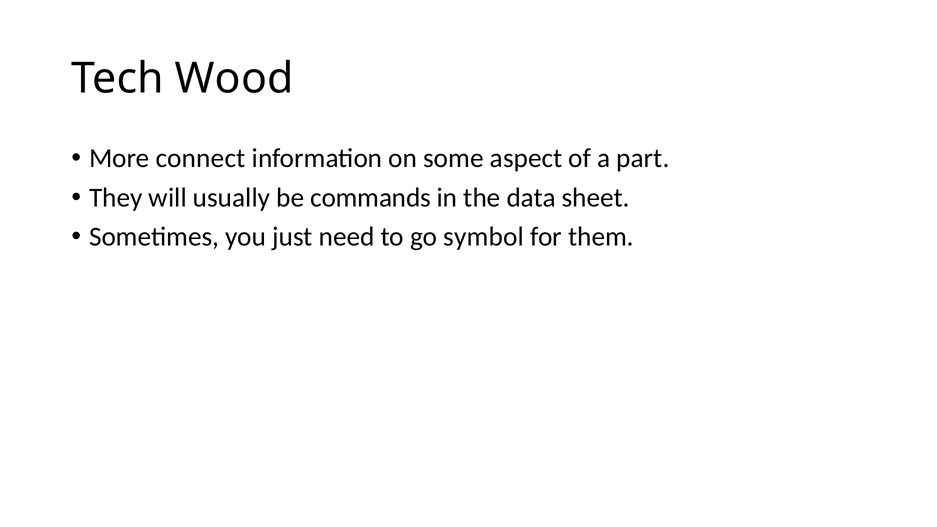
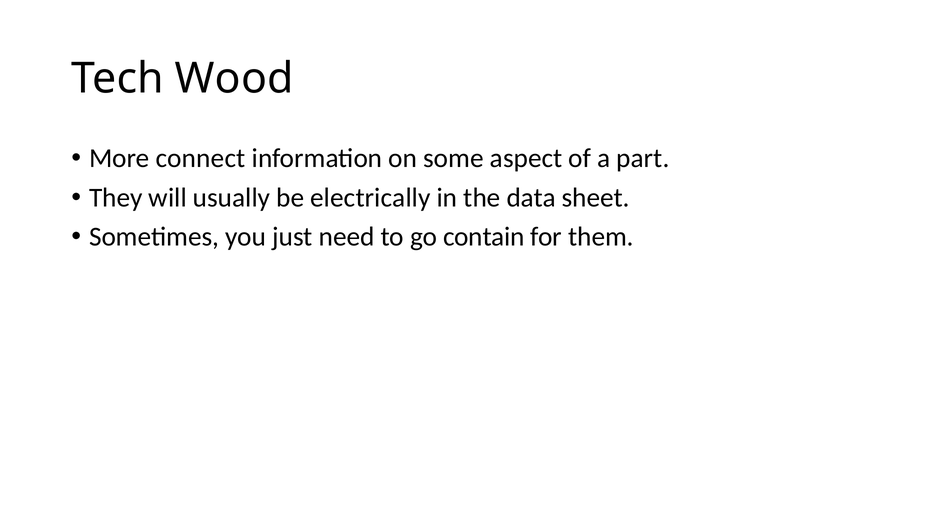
commands: commands -> electrically
symbol: symbol -> contain
